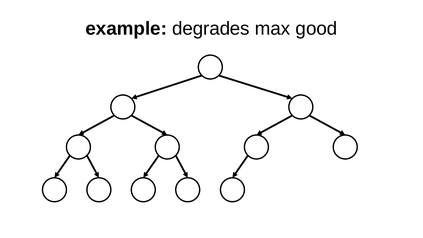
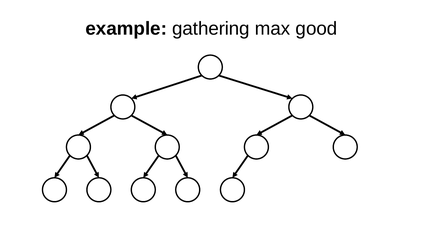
degrades: degrades -> gathering
